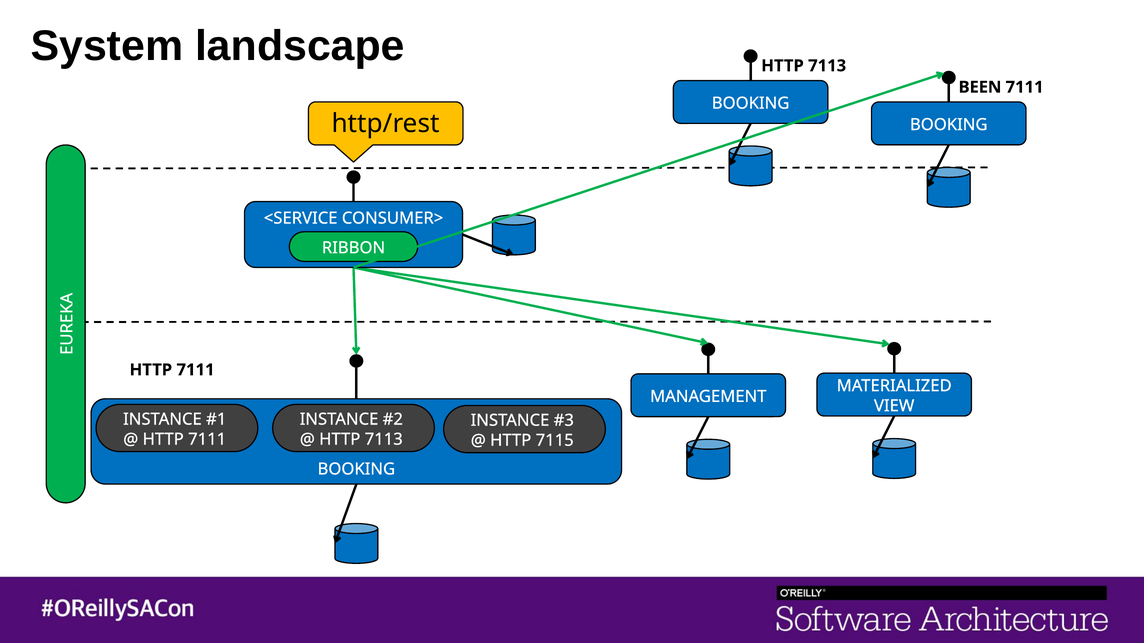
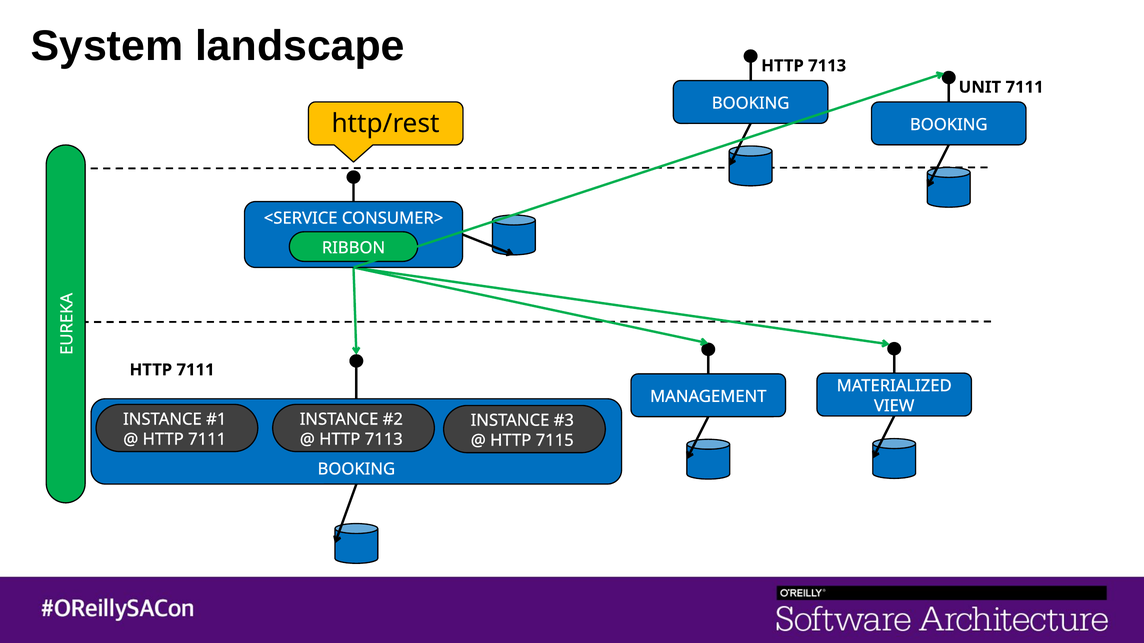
BEEN: BEEN -> UNIT
